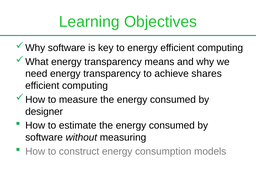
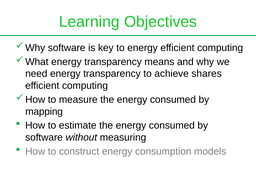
designer: designer -> mapping
